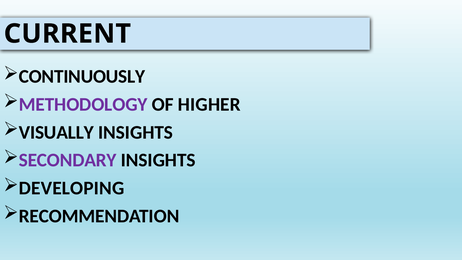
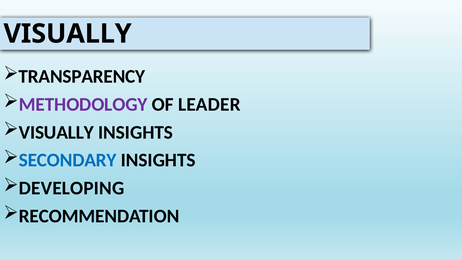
CURRENT at (67, 34): CURRENT -> VISUALLY
CONTINUOUSLY: CONTINUOUSLY -> TRANSPARENCY
HIGHER: HIGHER -> LEADER
SECONDARY colour: purple -> blue
